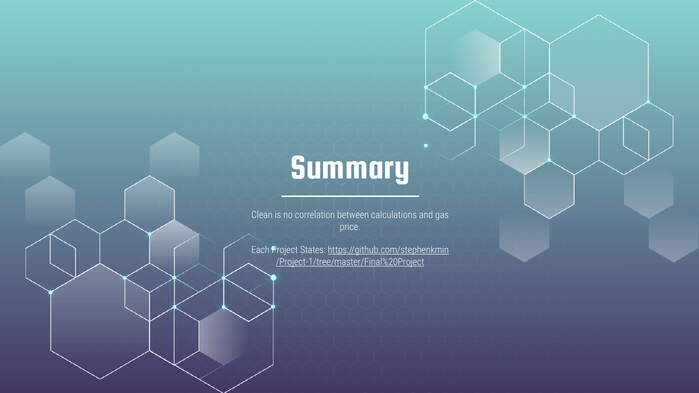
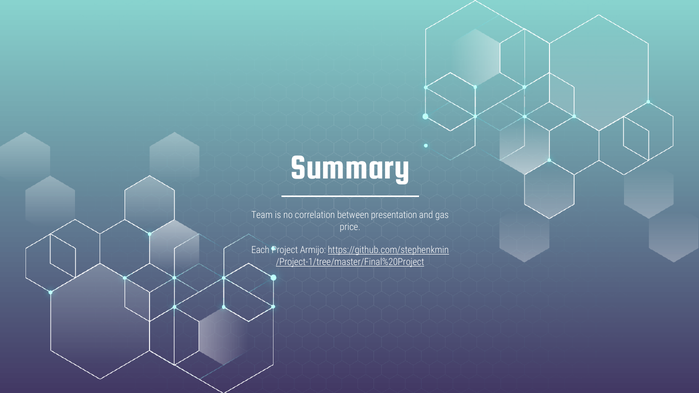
Clean: Clean -> Team
calculations: calculations -> presentation
States: States -> Armijo
